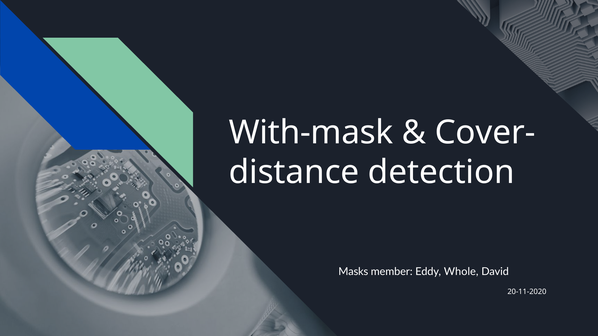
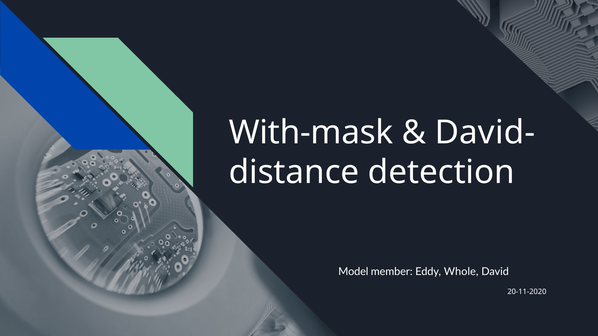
Cover-: Cover- -> David-
Masks: Masks -> Model
